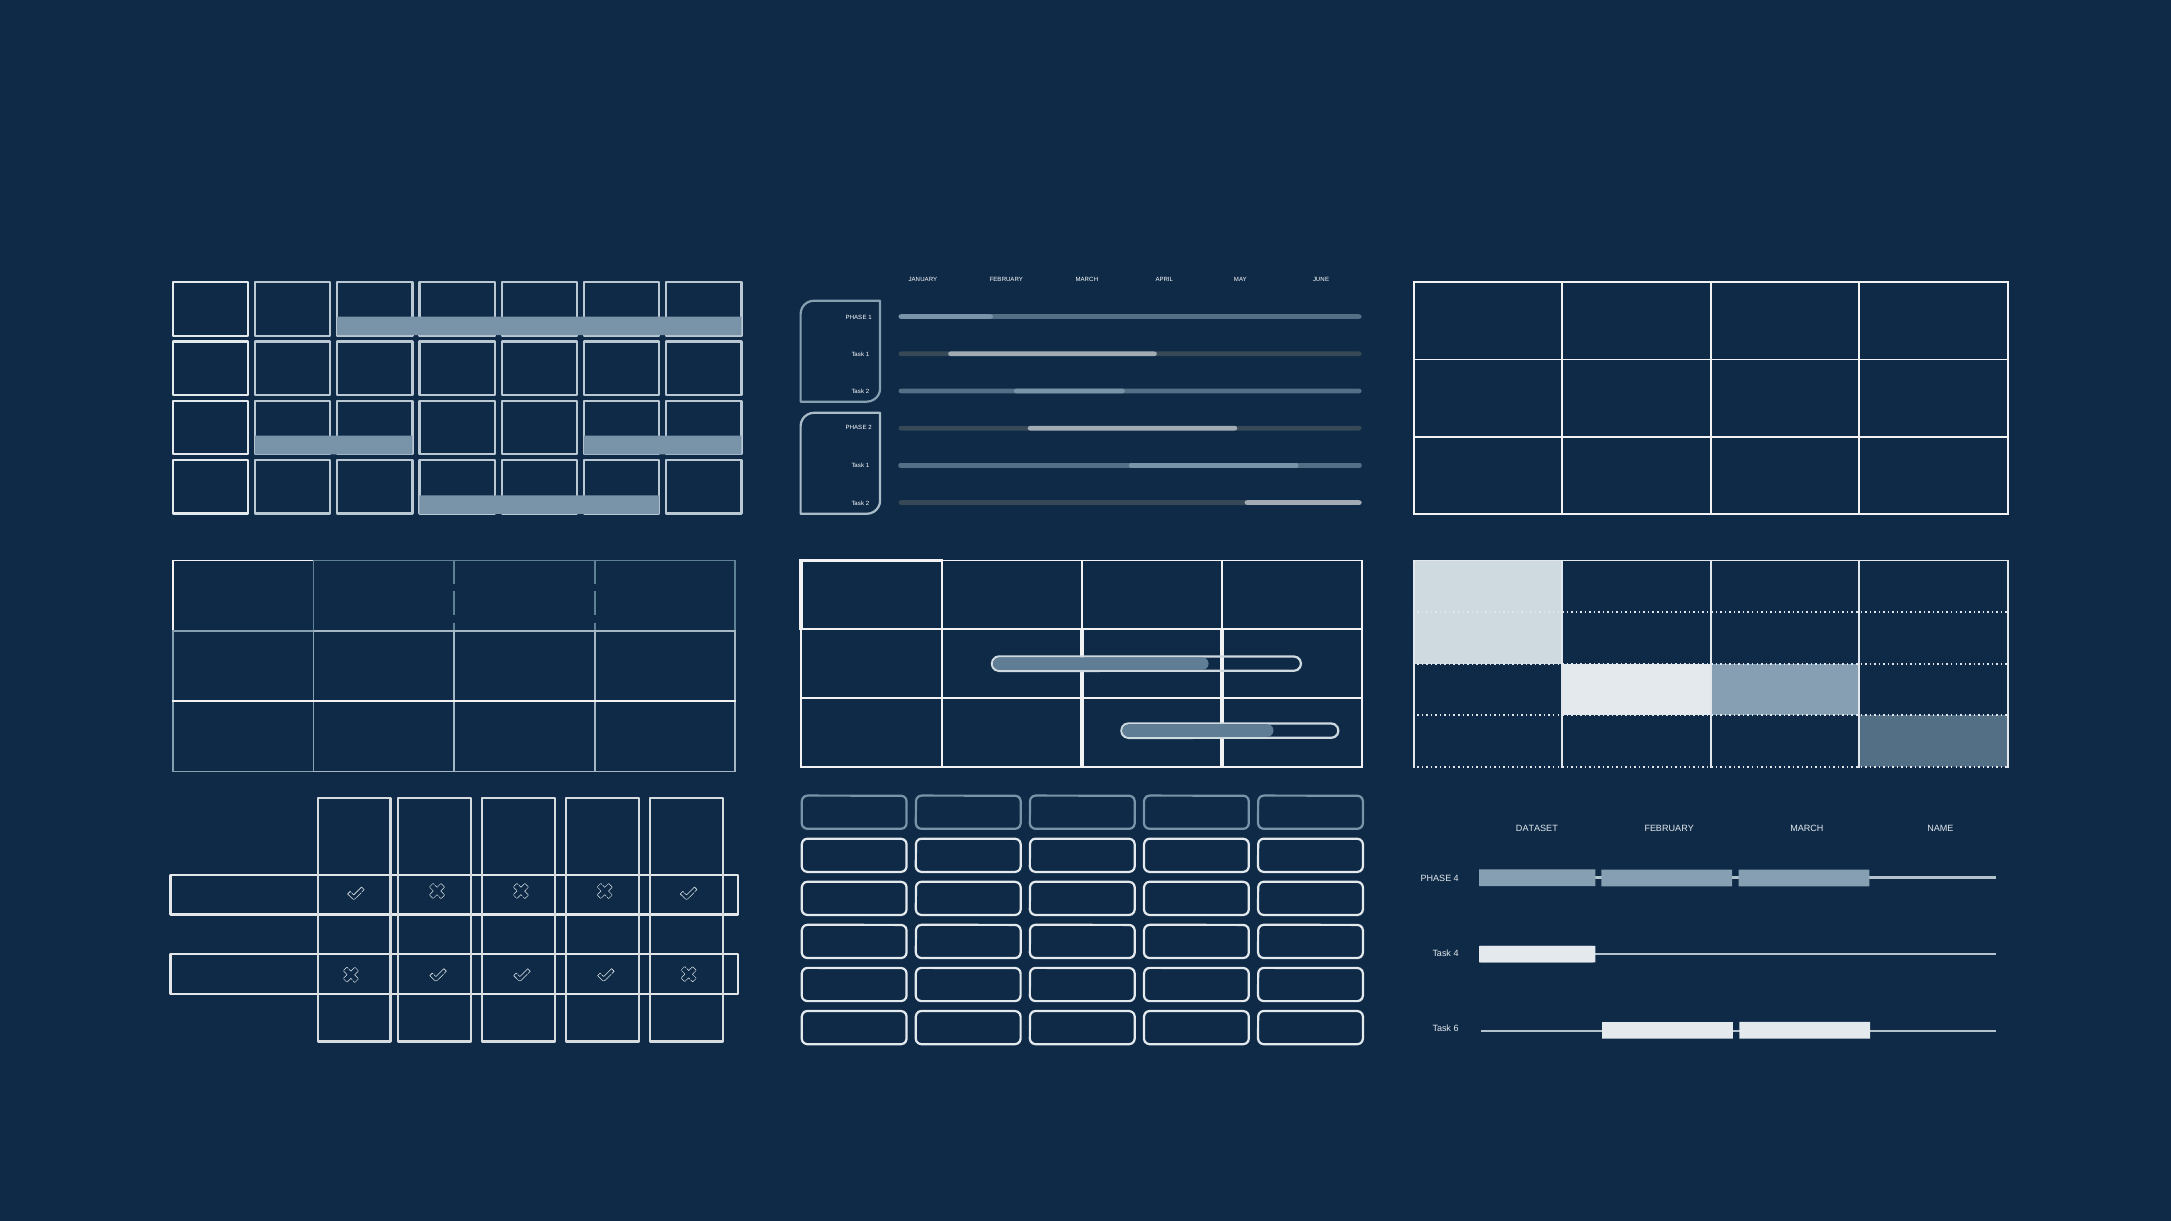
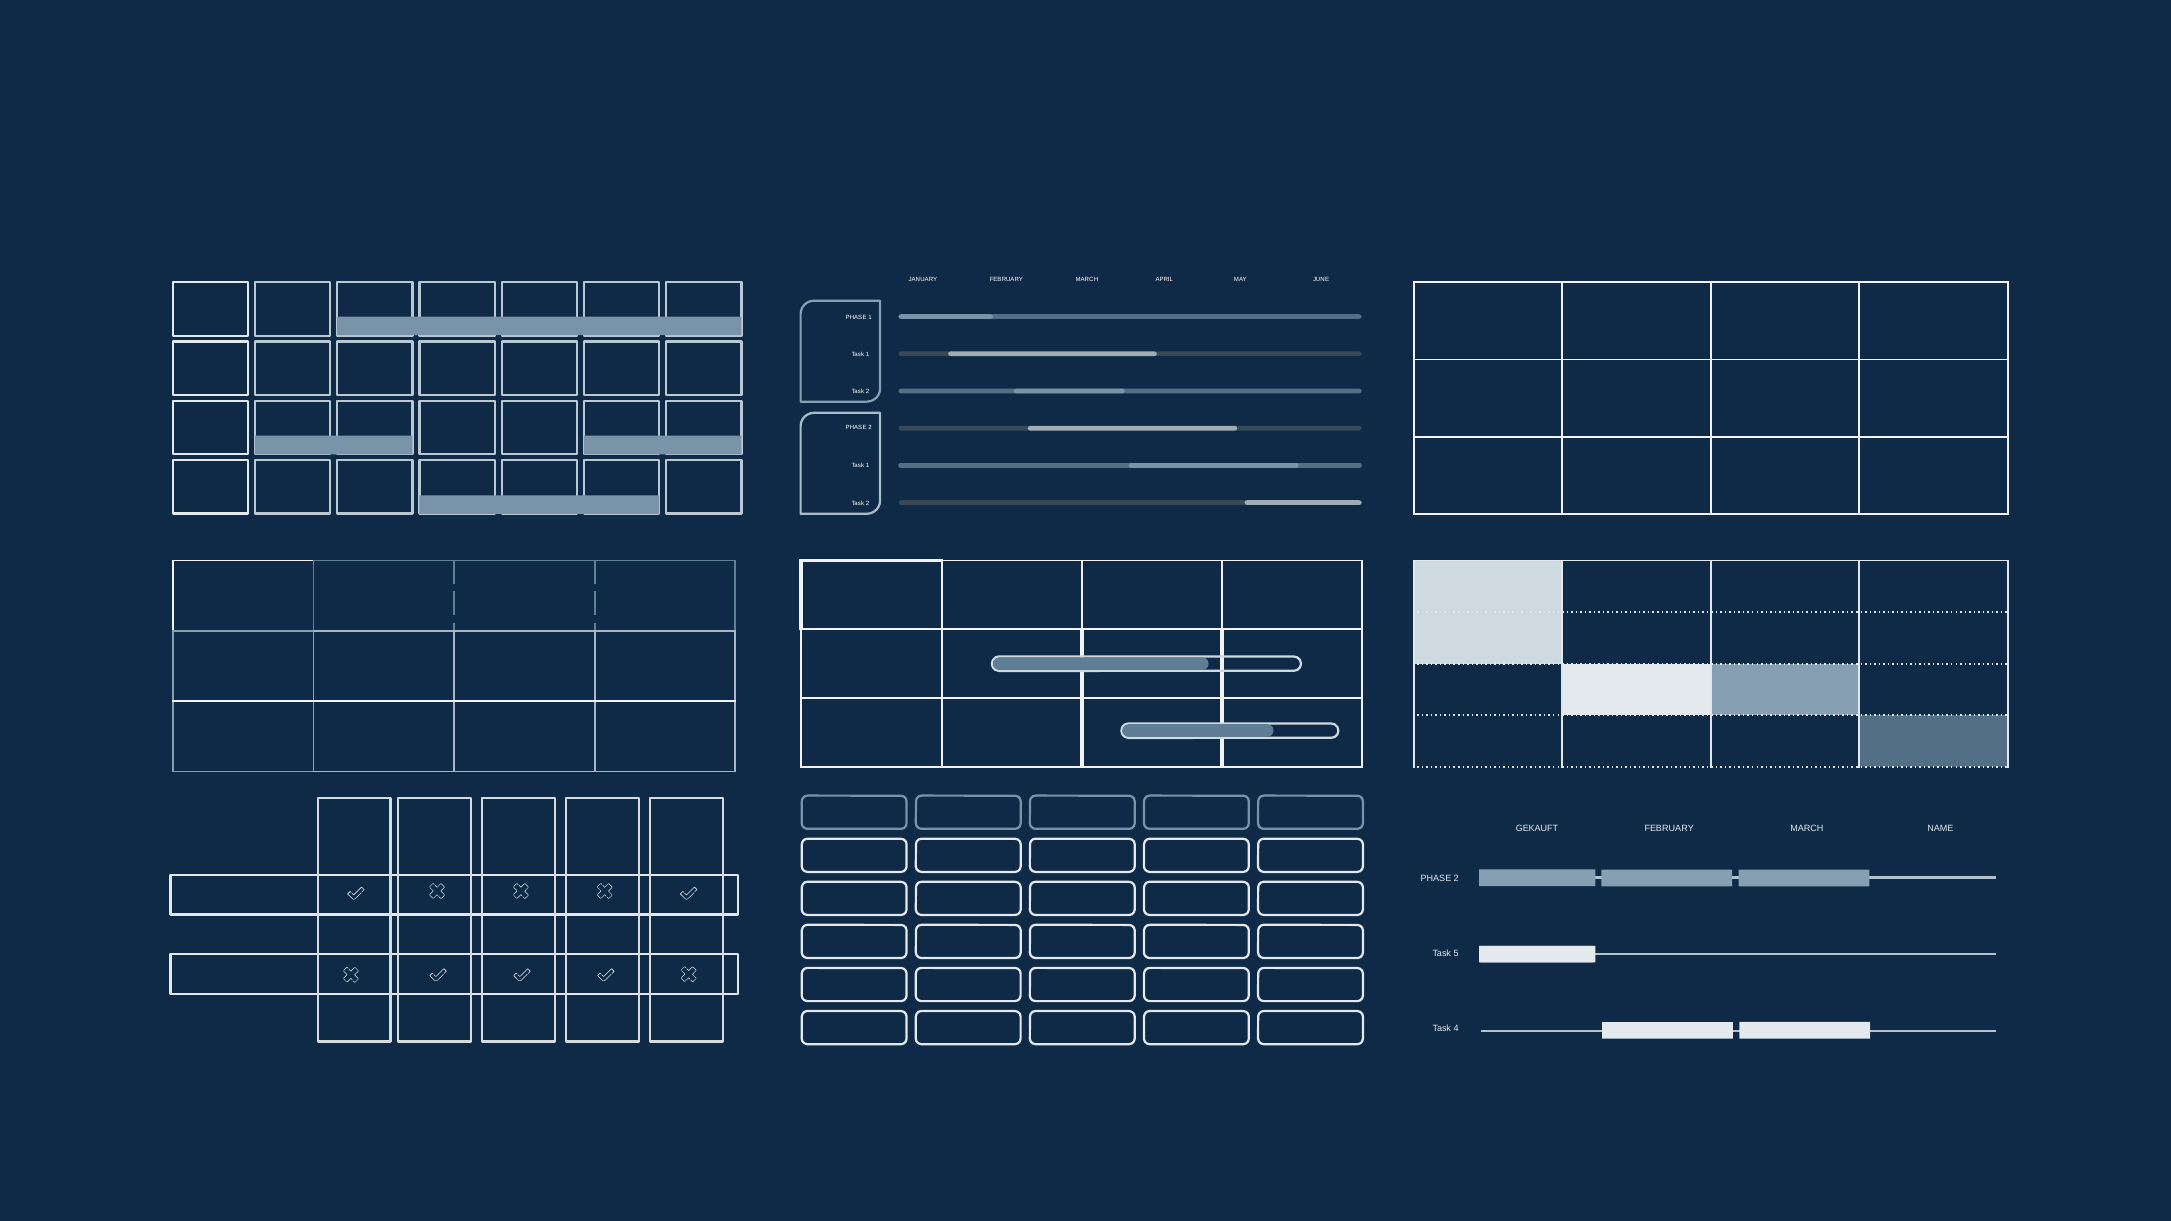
DATASET: DATASET -> GEKAUFT
4 at (1456, 878): 4 -> 2
Task 4: 4 -> 5
6: 6 -> 4
